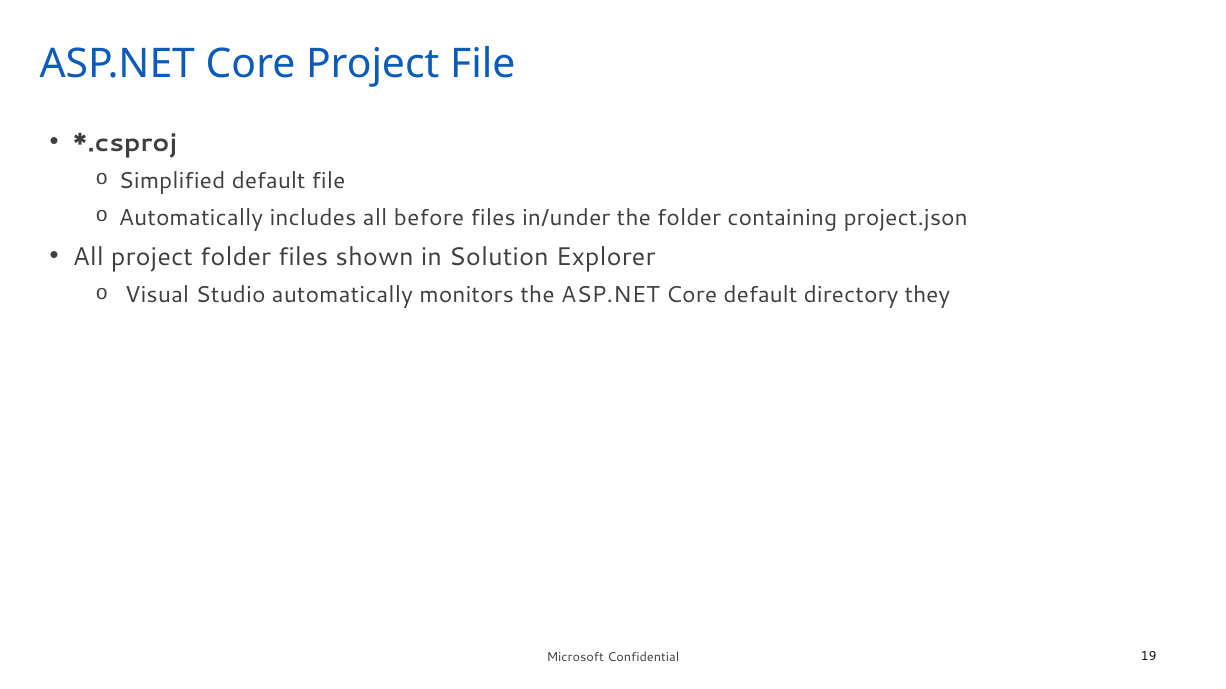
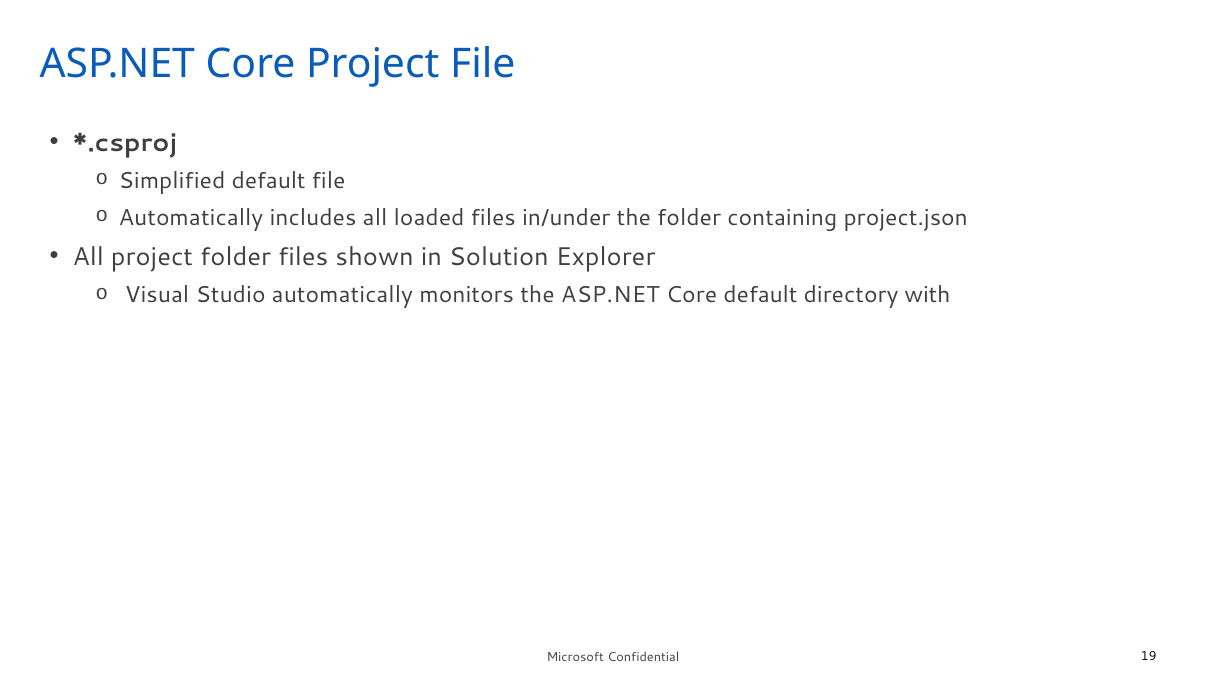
before: before -> loaded
they: they -> with
